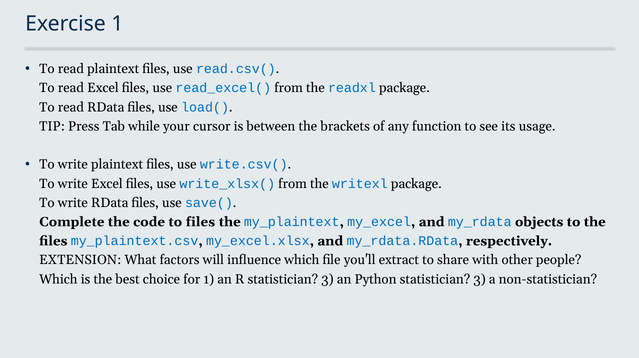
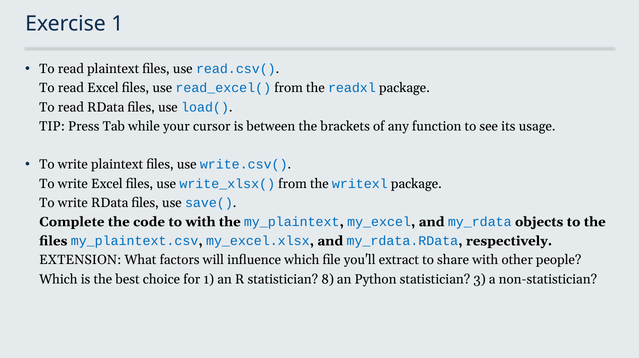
to files: files -> with
R statistician 3: 3 -> 8
